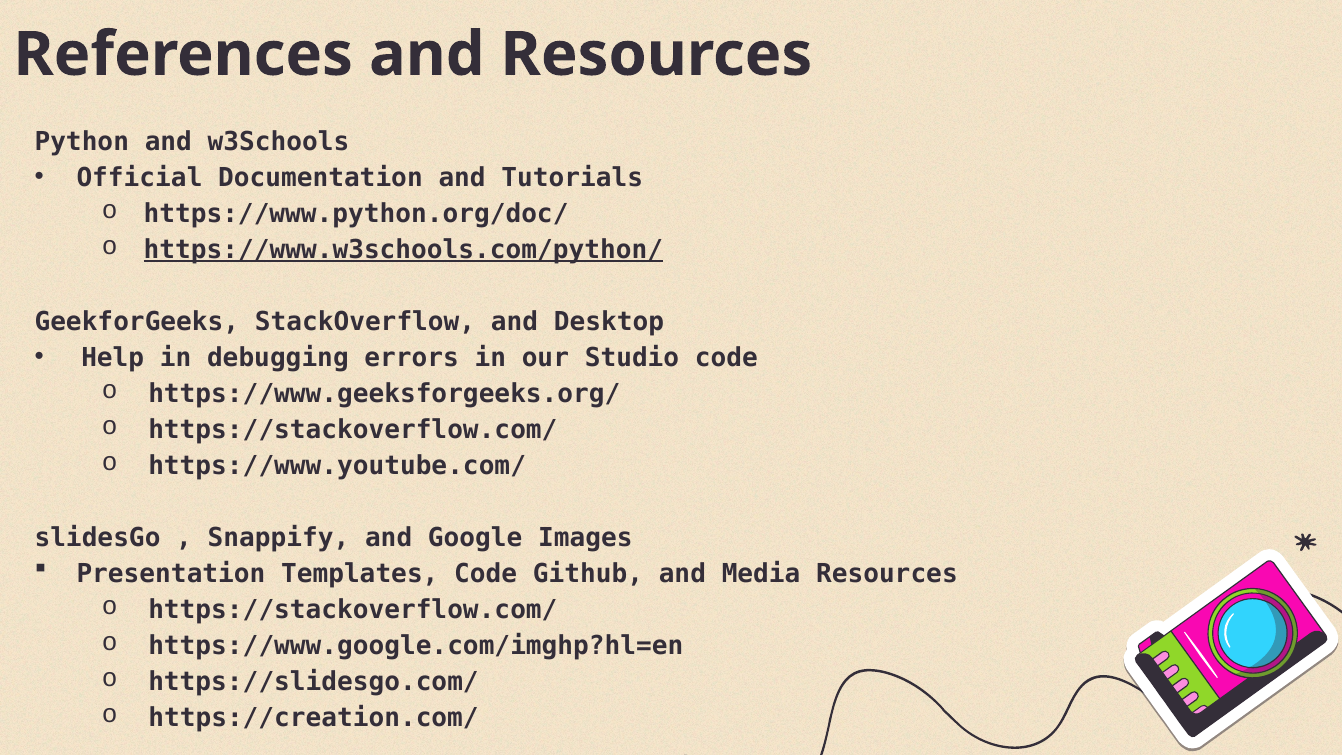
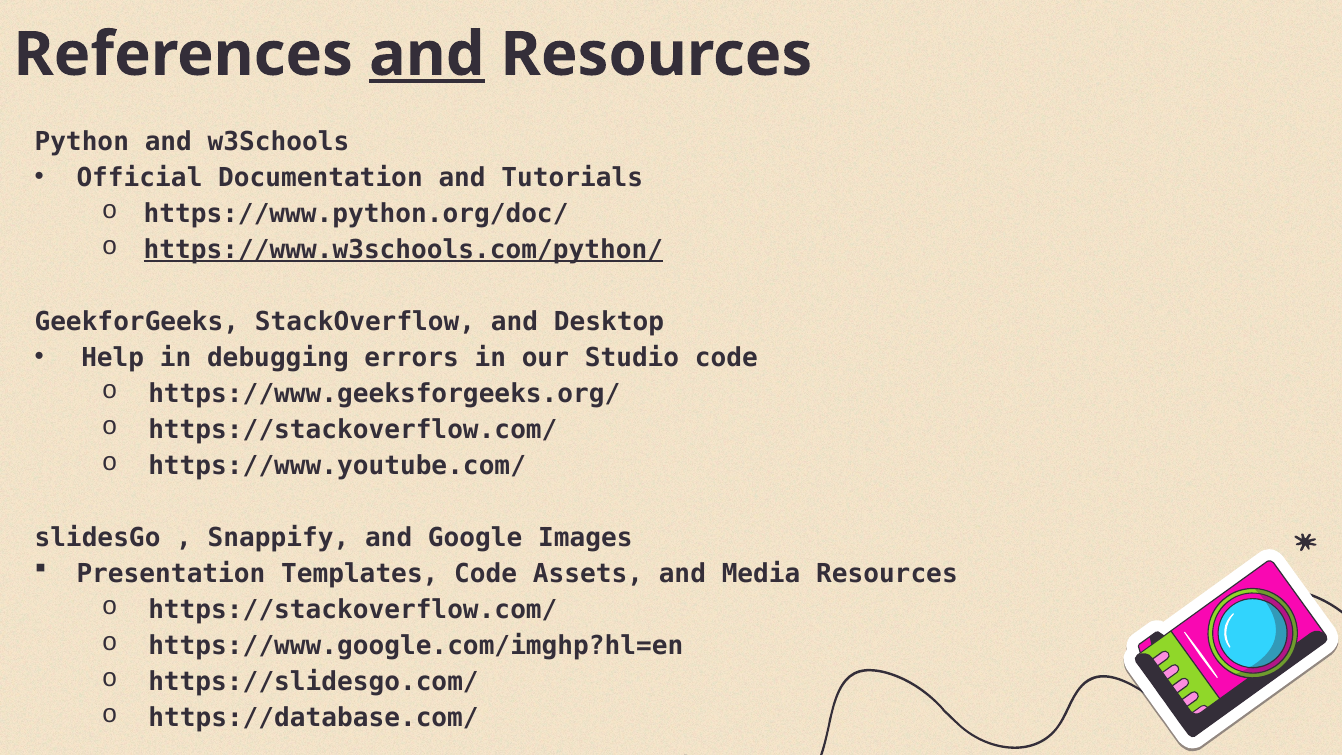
and at (427, 55) underline: none -> present
Github: Github -> Assets
https://creation.com/: https://creation.com/ -> https://database.com/
